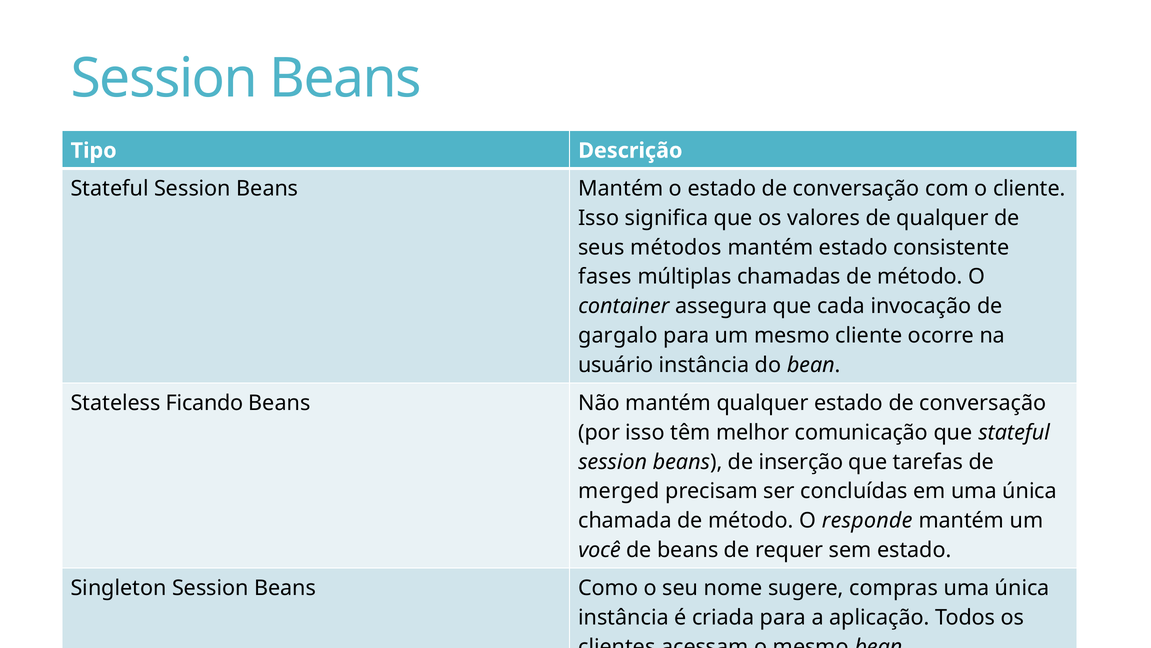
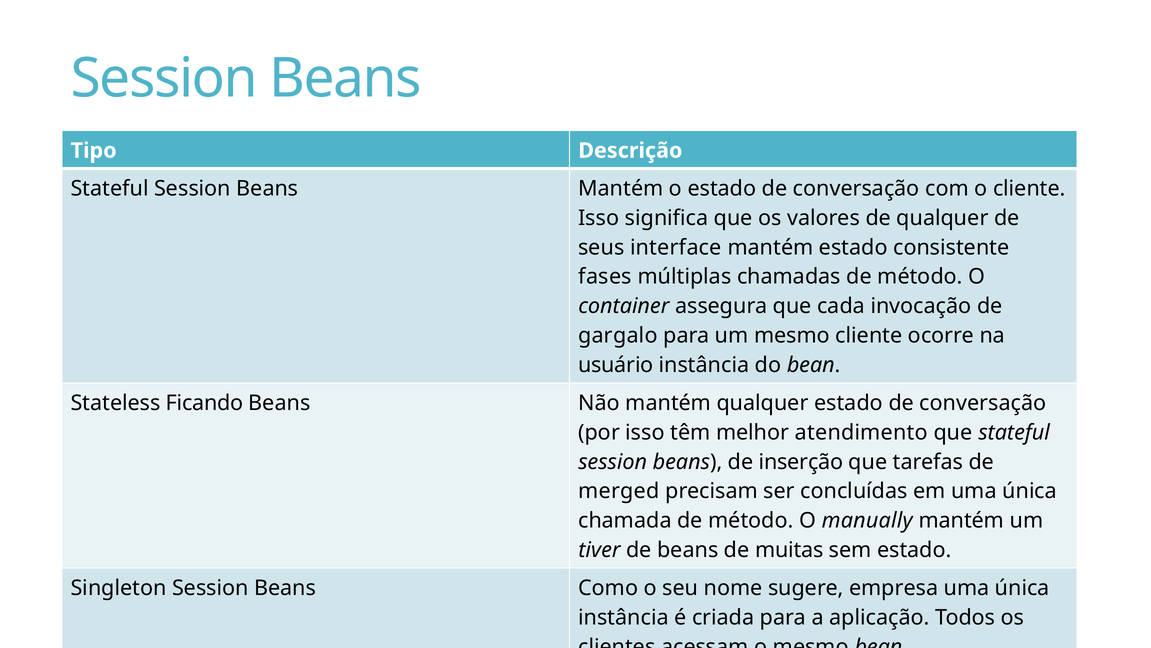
métodos: métodos -> interface
comunicação: comunicação -> atendimento
responde: responde -> manually
você: você -> tiver
requer: requer -> muitas
compras: compras -> empresa
